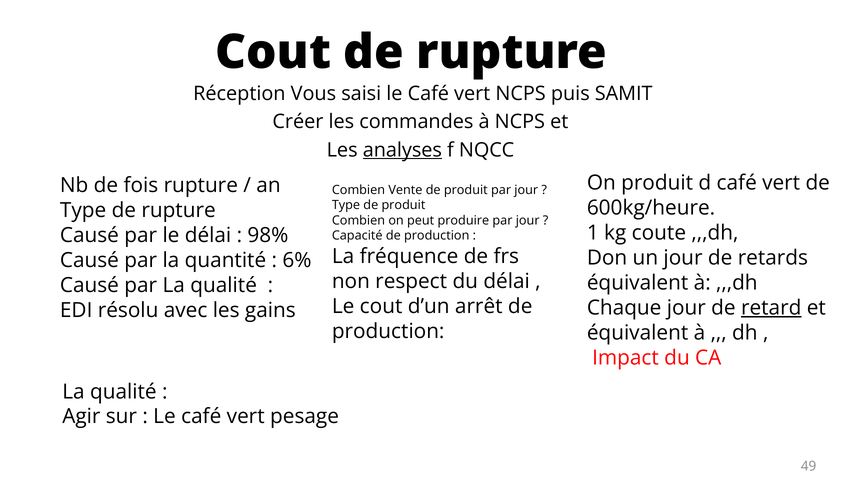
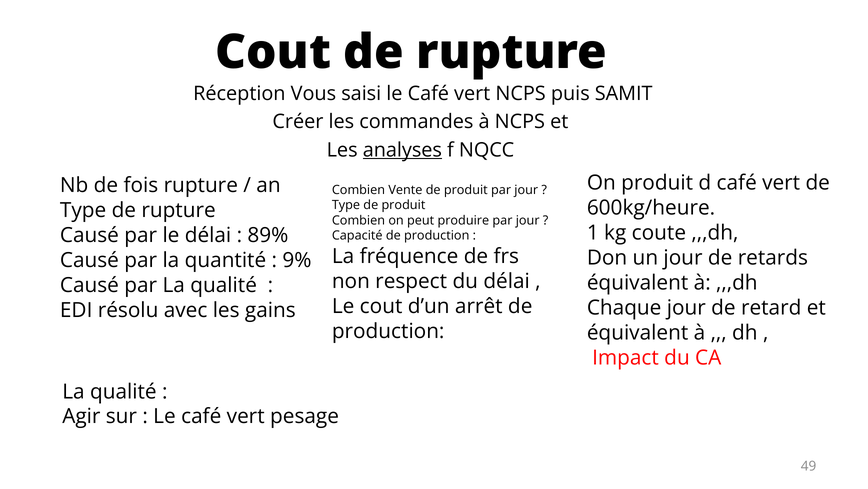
98%: 98% -> 89%
6%: 6% -> 9%
retard underline: present -> none
